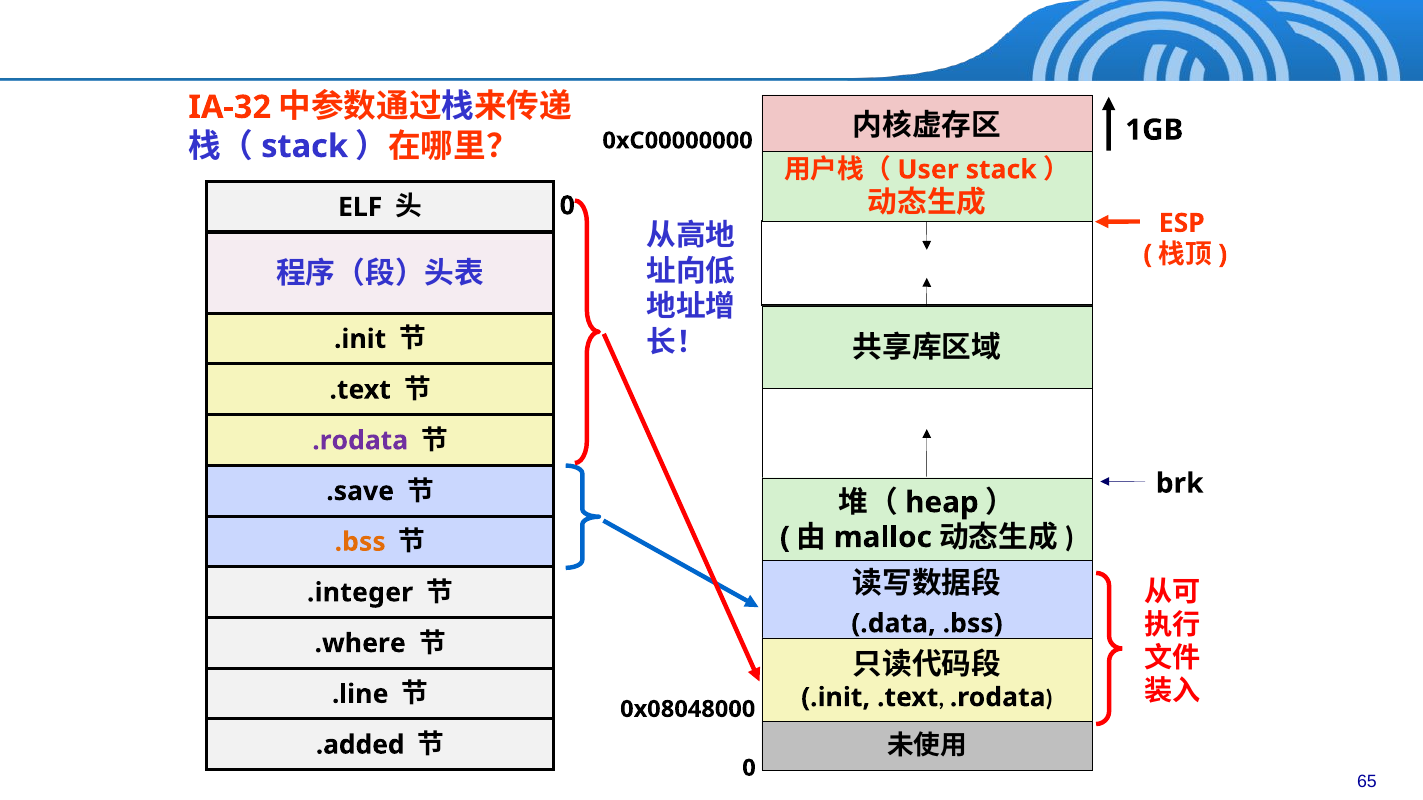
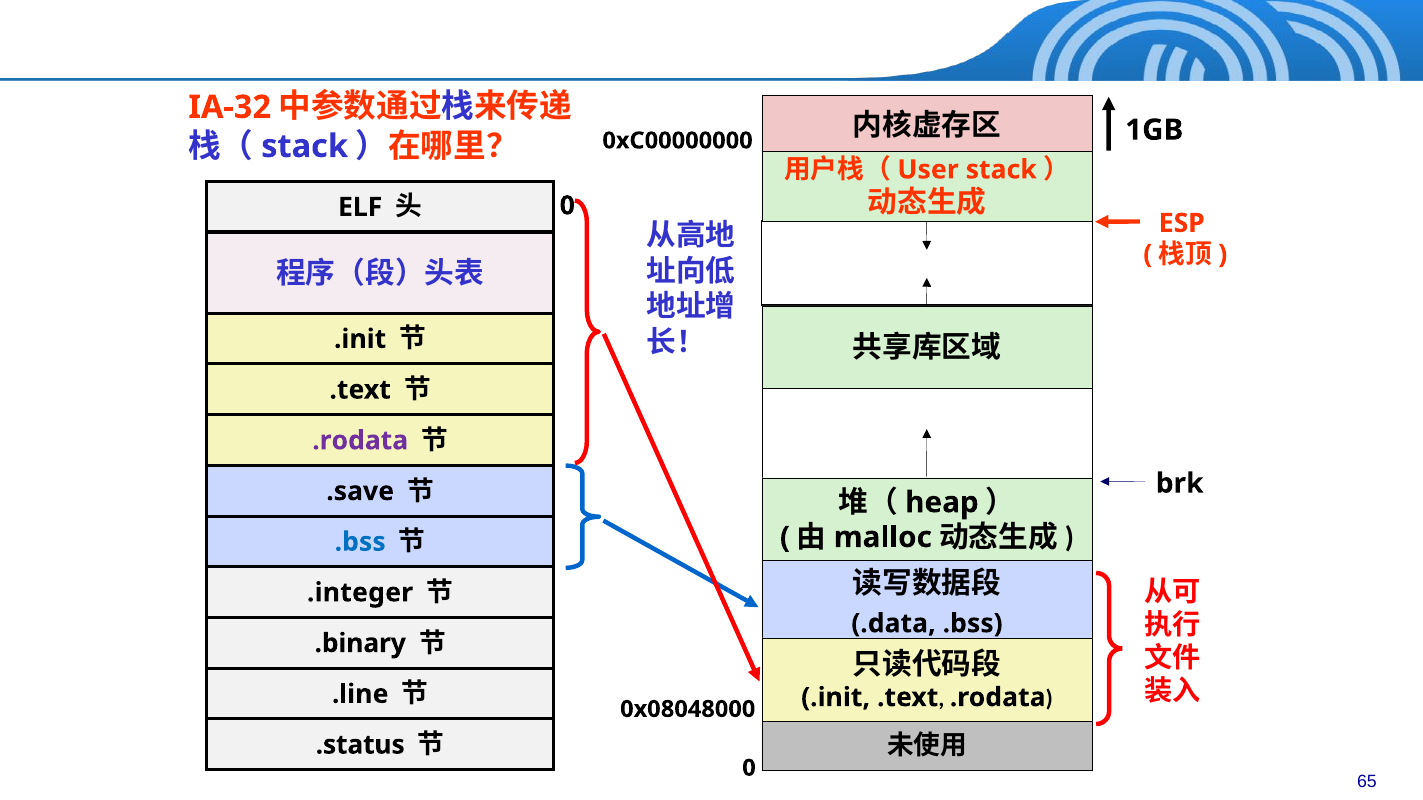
.bss at (360, 542) colour: orange -> blue
.where: .where -> .binary
.added: .added -> .status
